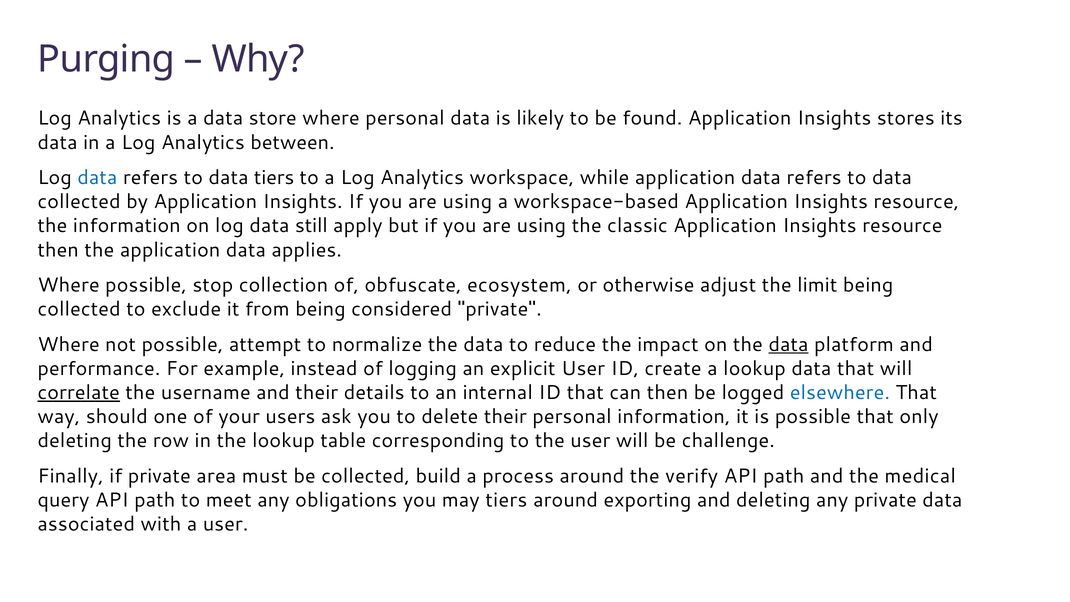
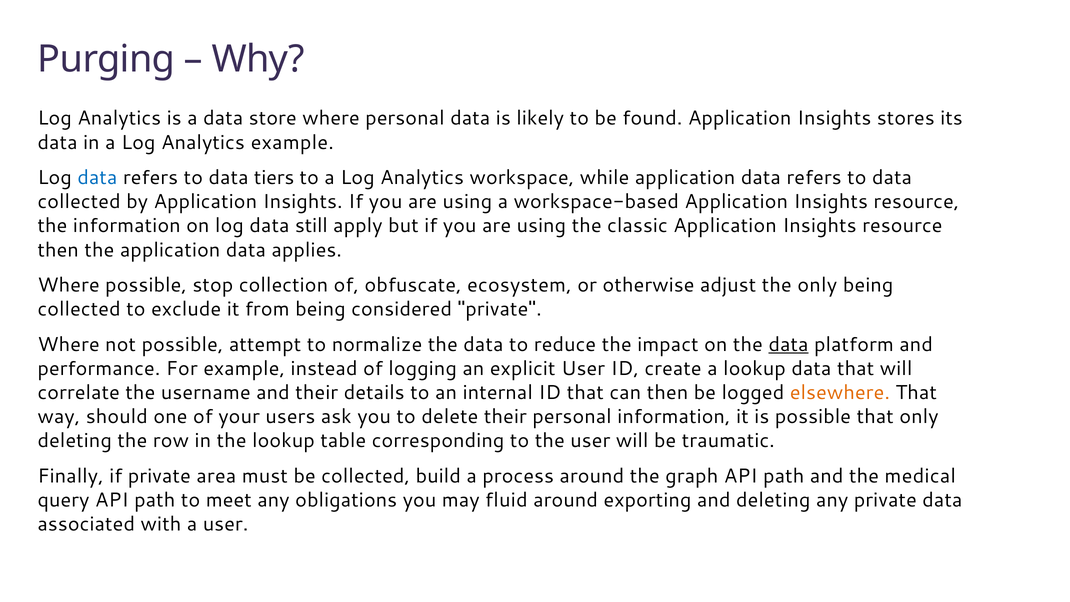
Analytics between: between -> example
the limit: limit -> only
correlate underline: present -> none
elsewhere colour: blue -> orange
challenge: challenge -> traumatic
verify: verify -> graph
may tiers: tiers -> fluid
